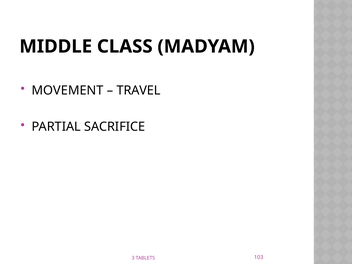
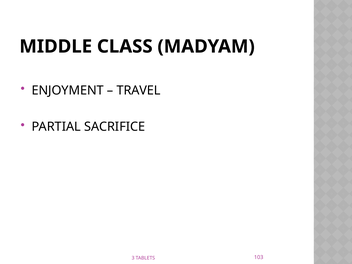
MOVEMENT: MOVEMENT -> ENJOYMENT
